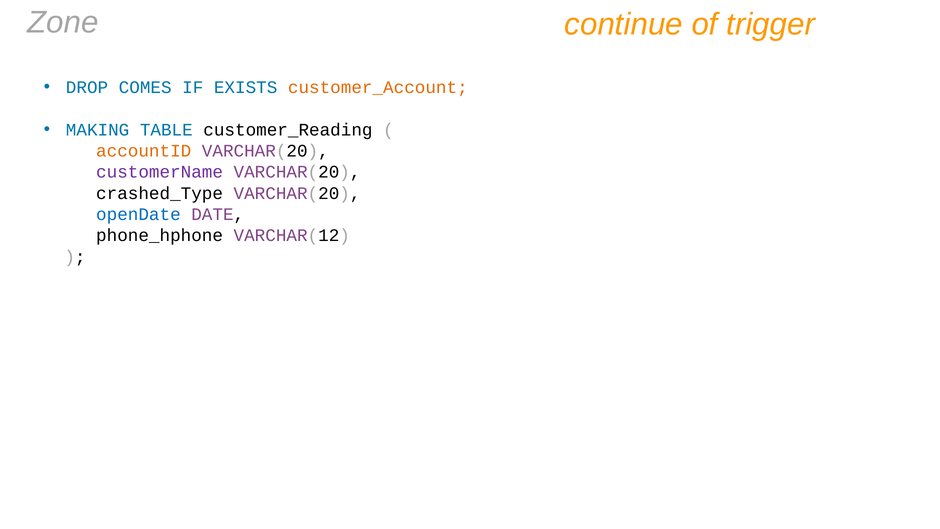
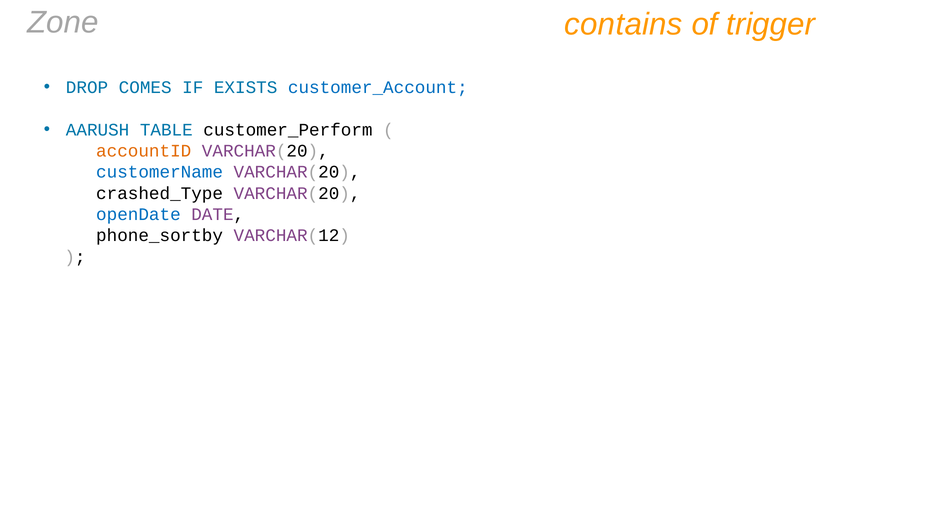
continue: continue -> contains
customer_Account colour: orange -> blue
MAKING: MAKING -> AARUSH
customer_Reading: customer_Reading -> customer_Perform
customerName colour: purple -> blue
phone_hphone: phone_hphone -> phone_sortby
